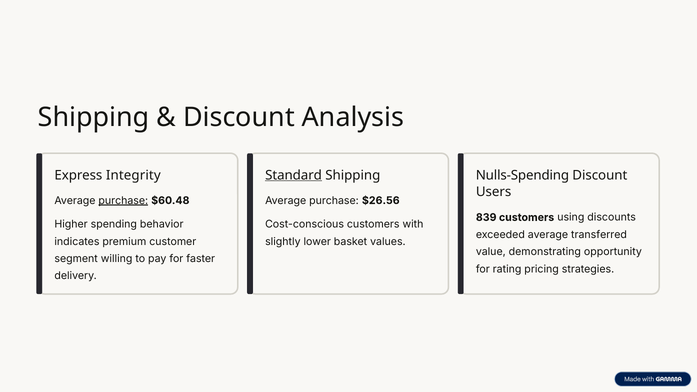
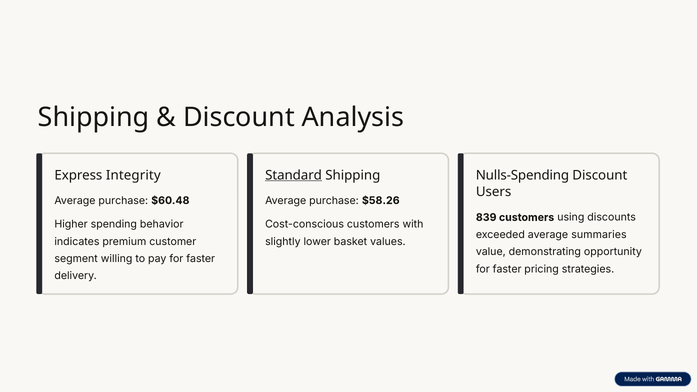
purchase at (123, 201) underline: present -> none
$26.56: $26.56 -> $58.26
transferred: transferred -> summaries
rating at (507, 269): rating -> faster
